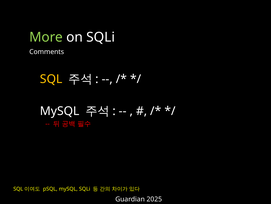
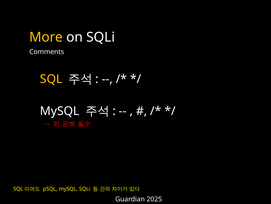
More colour: light green -> yellow
